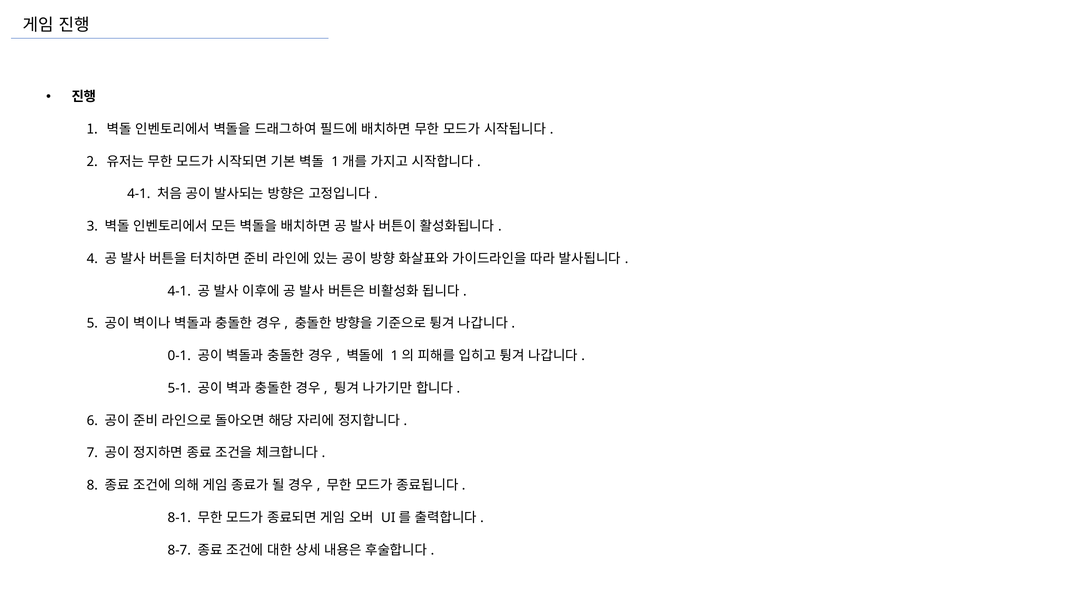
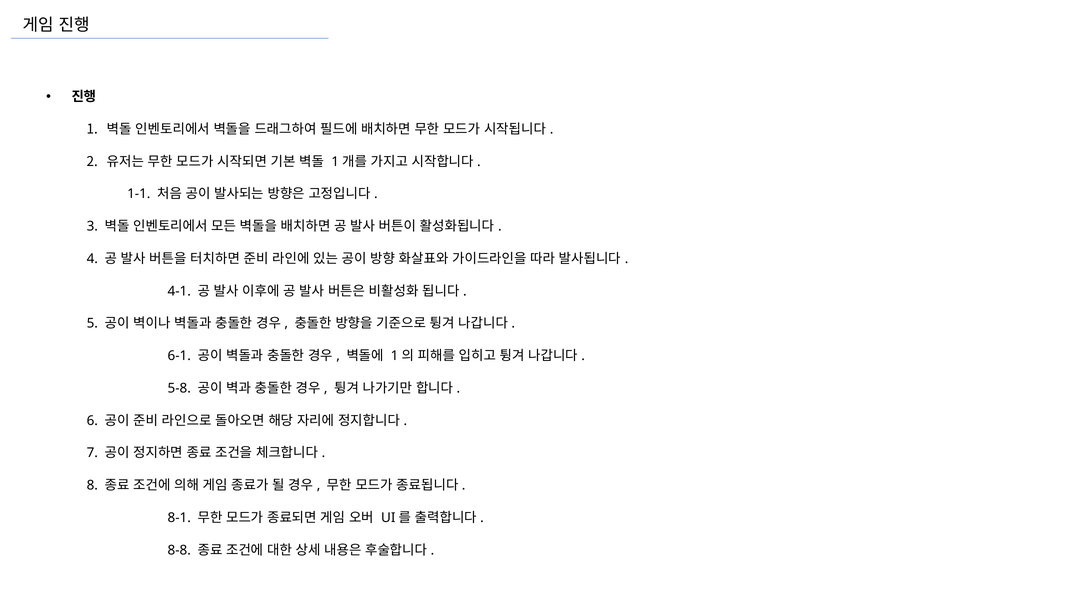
4-1 at (139, 194): 4-1 -> 1-1
0-1: 0-1 -> 6-1
5-1: 5-1 -> 5-8
8-7: 8-7 -> 8-8
